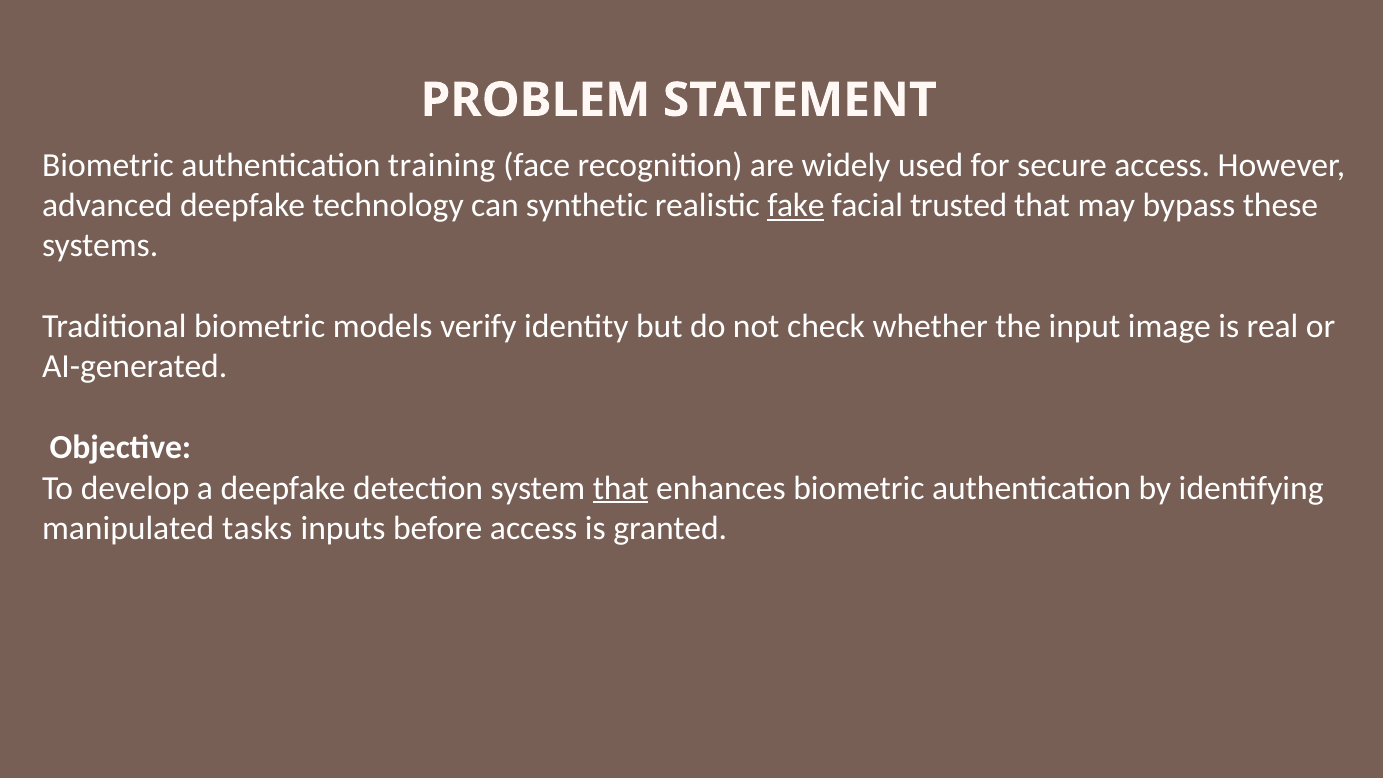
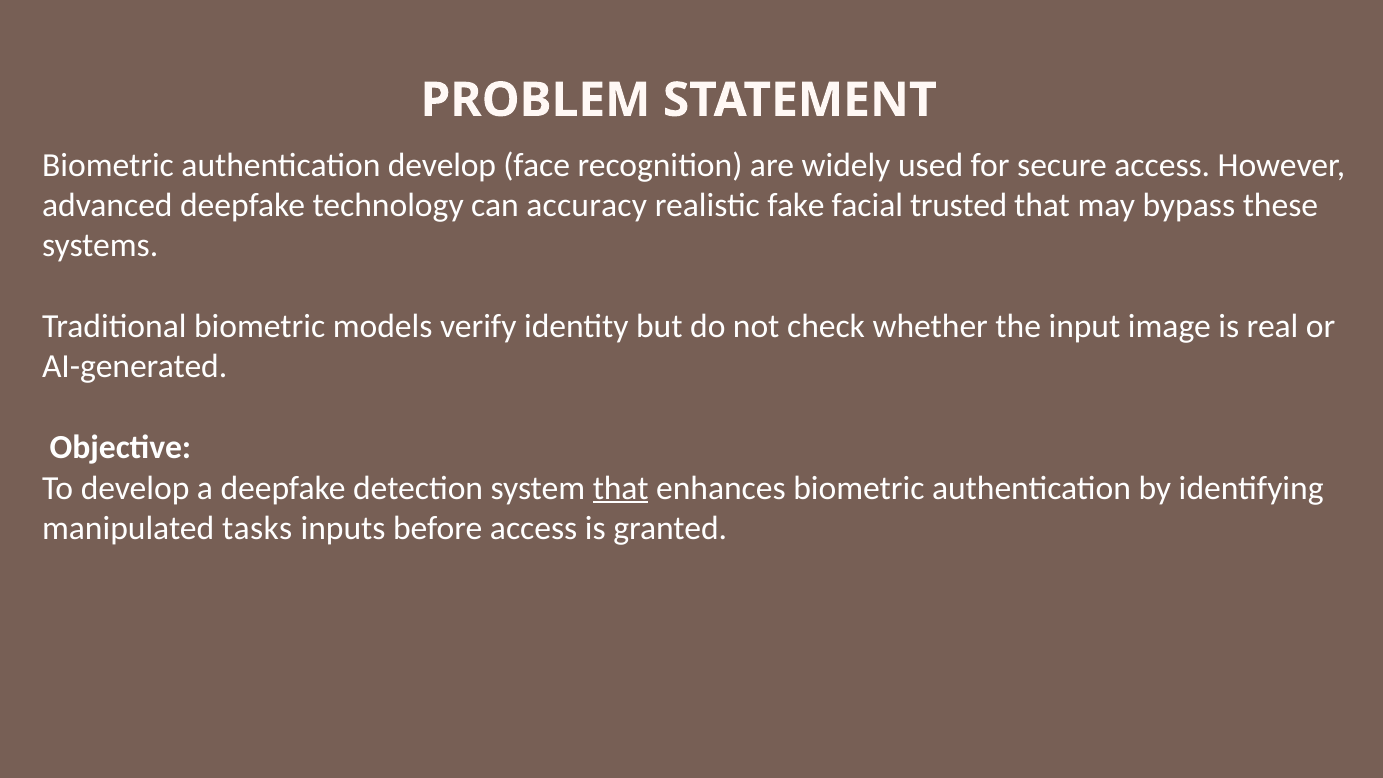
authentication training: training -> develop
synthetic: synthetic -> accuracy
fake underline: present -> none
